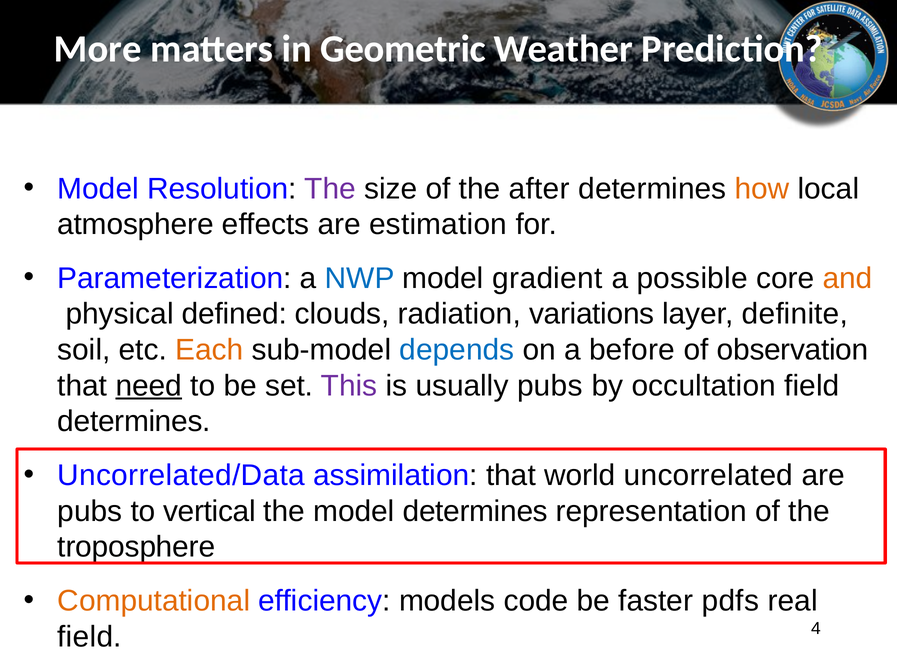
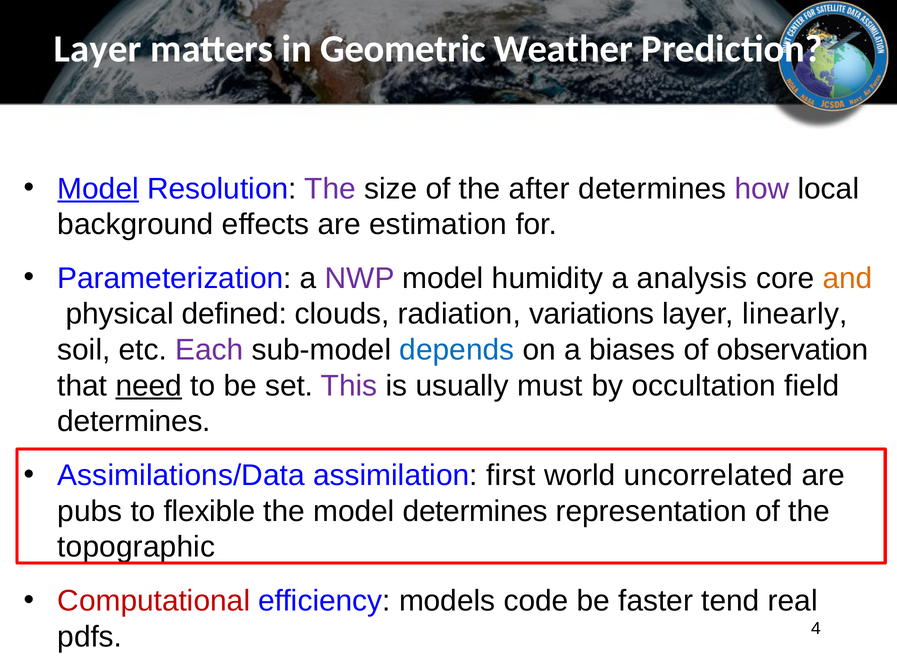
More at (98, 49): More -> Layer
Model at (98, 189) underline: none -> present
how colour: orange -> purple
atmosphere: atmosphere -> background
NWP colour: blue -> purple
gradient: gradient -> humidity
possible: possible -> analysis
definite: definite -> linearly
Each colour: orange -> purple
before: before -> biases
usually pubs: pubs -> must
Uncorrelated/Data: Uncorrelated/Data -> Assimilations/Data
assimilation that: that -> first
vertical: vertical -> flexible
troposphere: troposphere -> topographic
Computational colour: orange -> red
pdfs: pdfs -> tend
field at (90, 637): field -> pdfs
